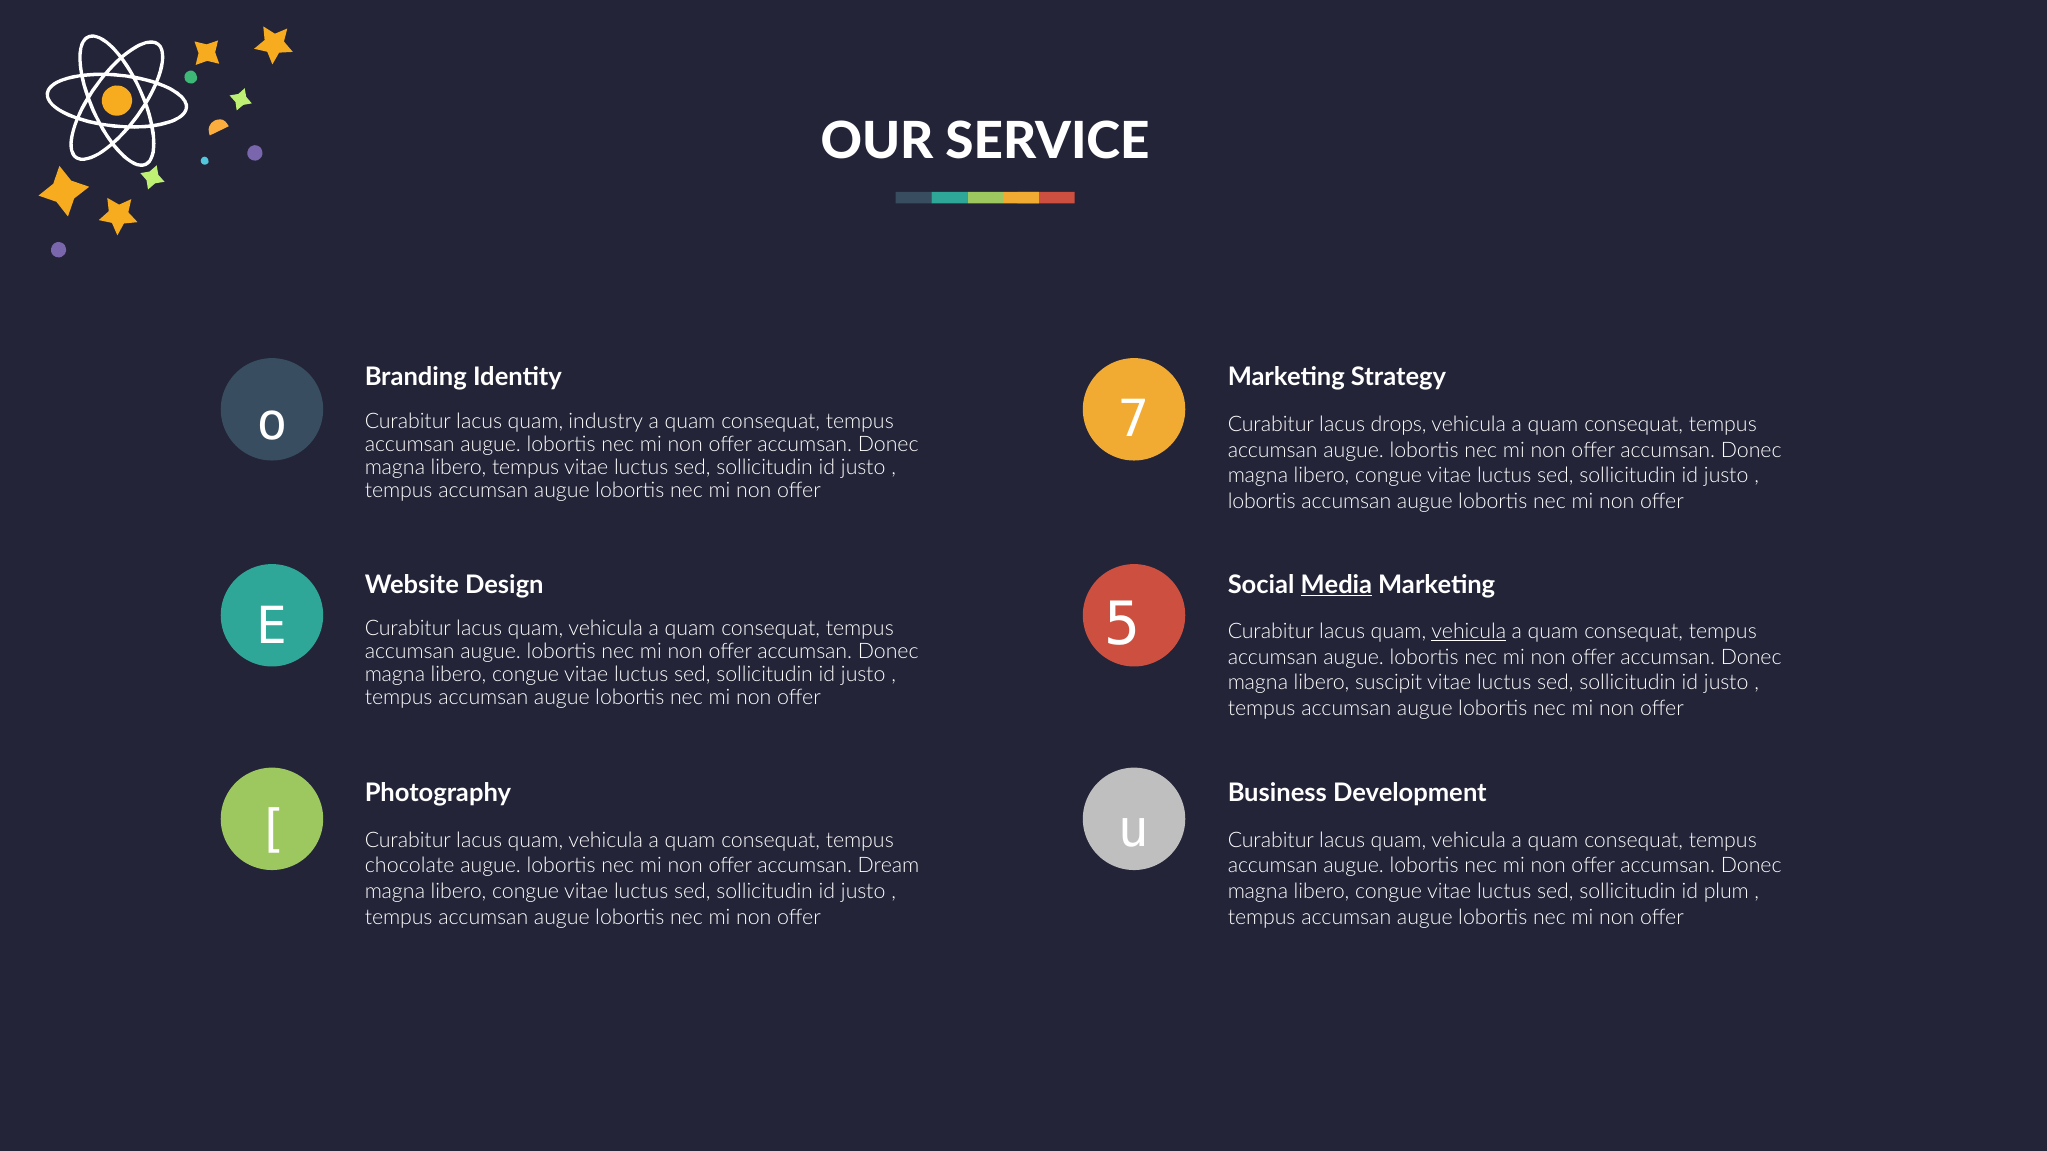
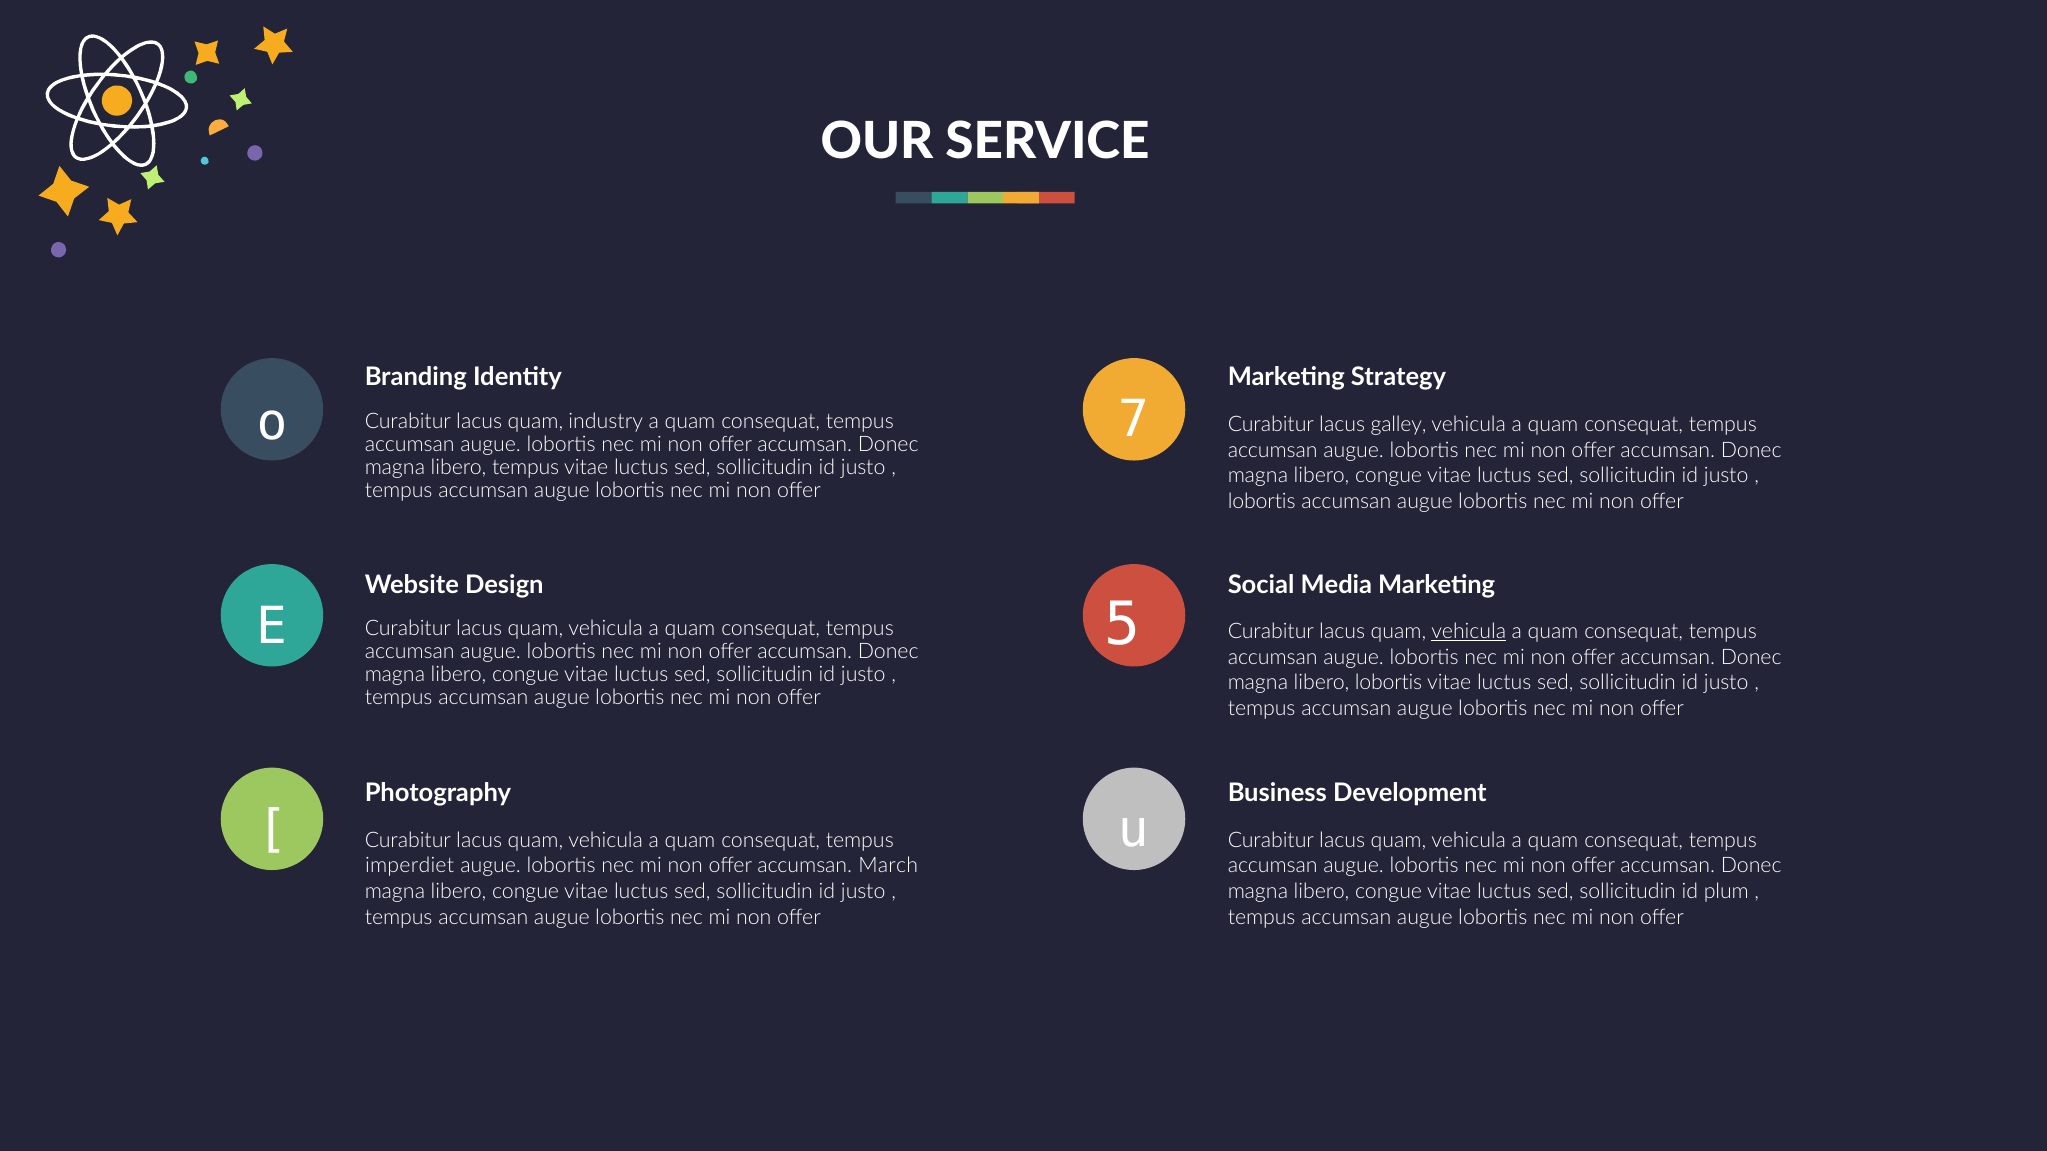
drops: drops -> galley
Media underline: present -> none
libero suscipit: suscipit -> lobortis
chocolate: chocolate -> imperdiet
Dream: Dream -> March
